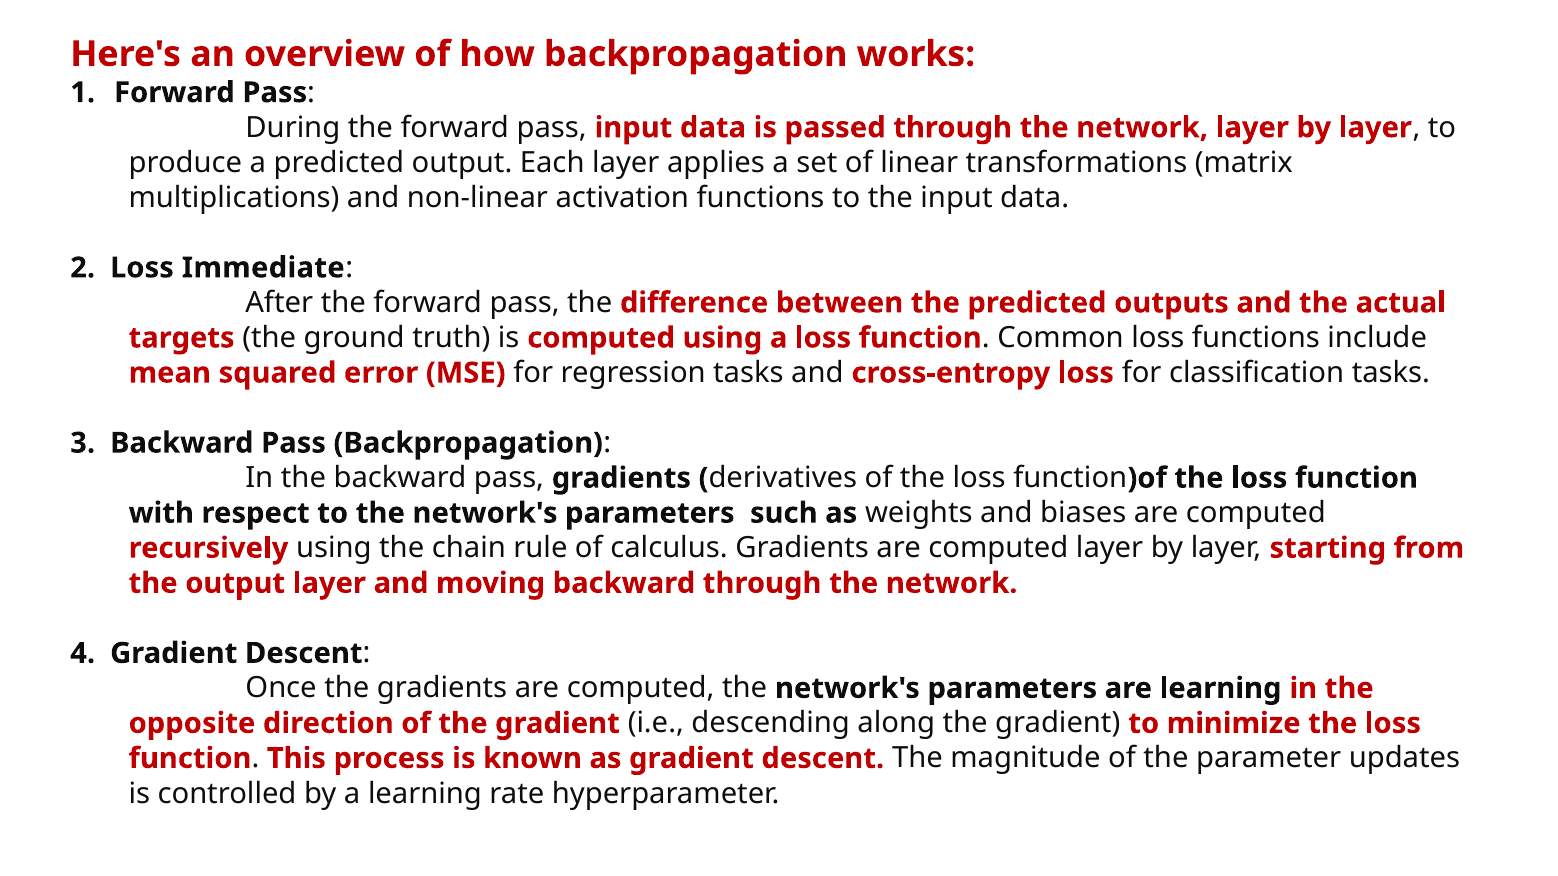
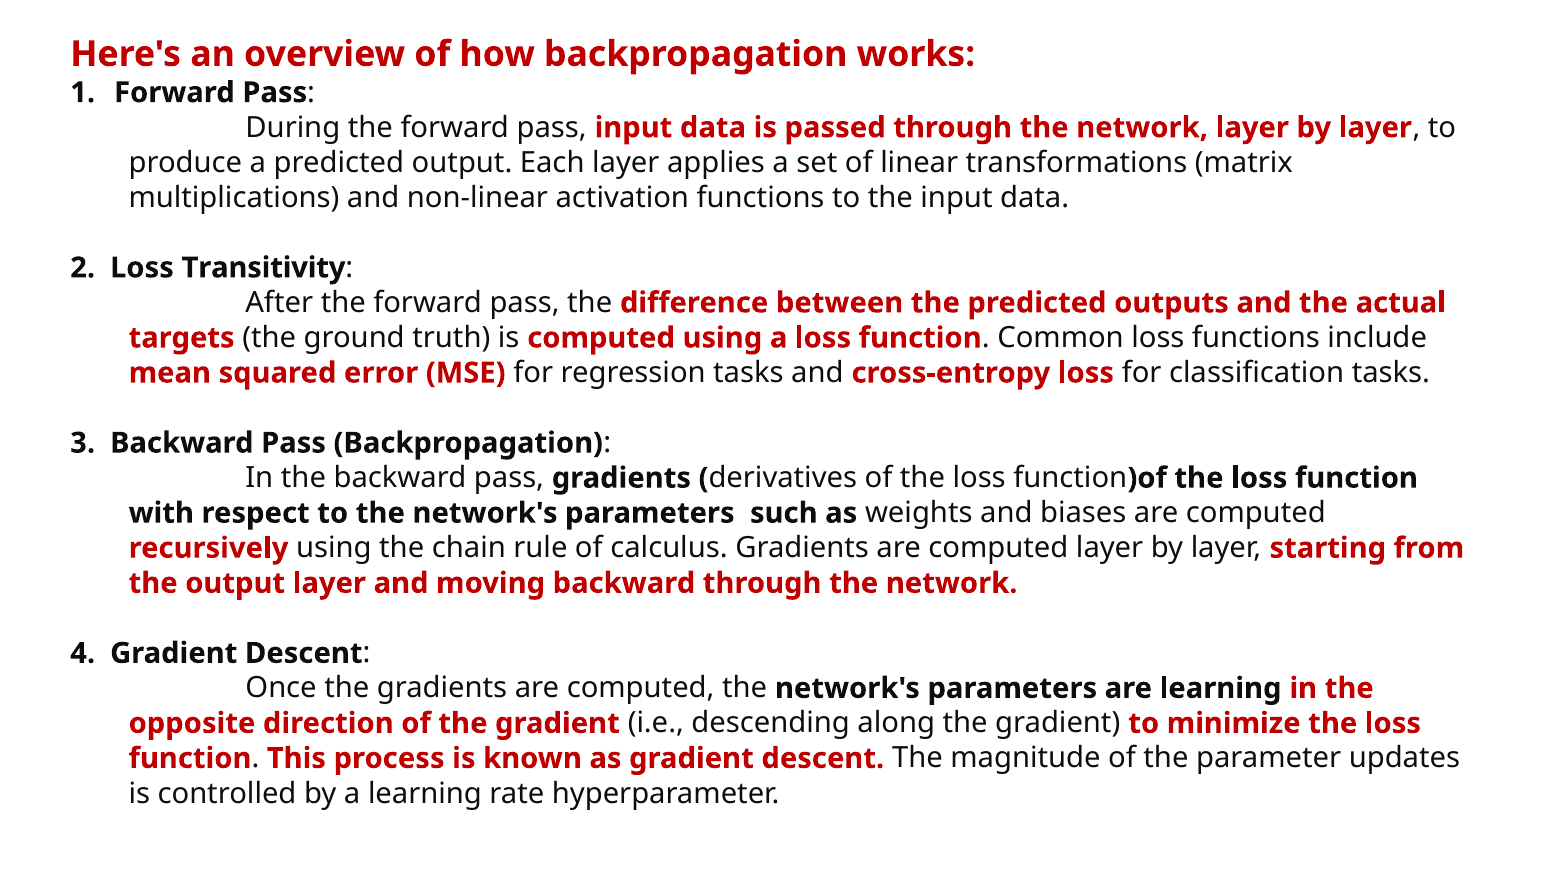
Immediate: Immediate -> Transitivity
